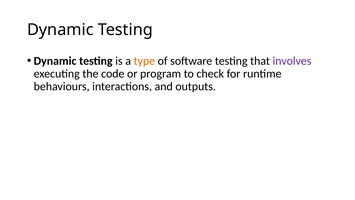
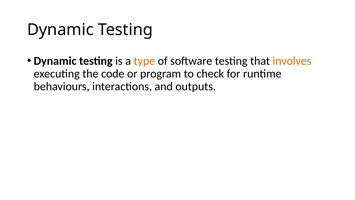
involves colour: purple -> orange
